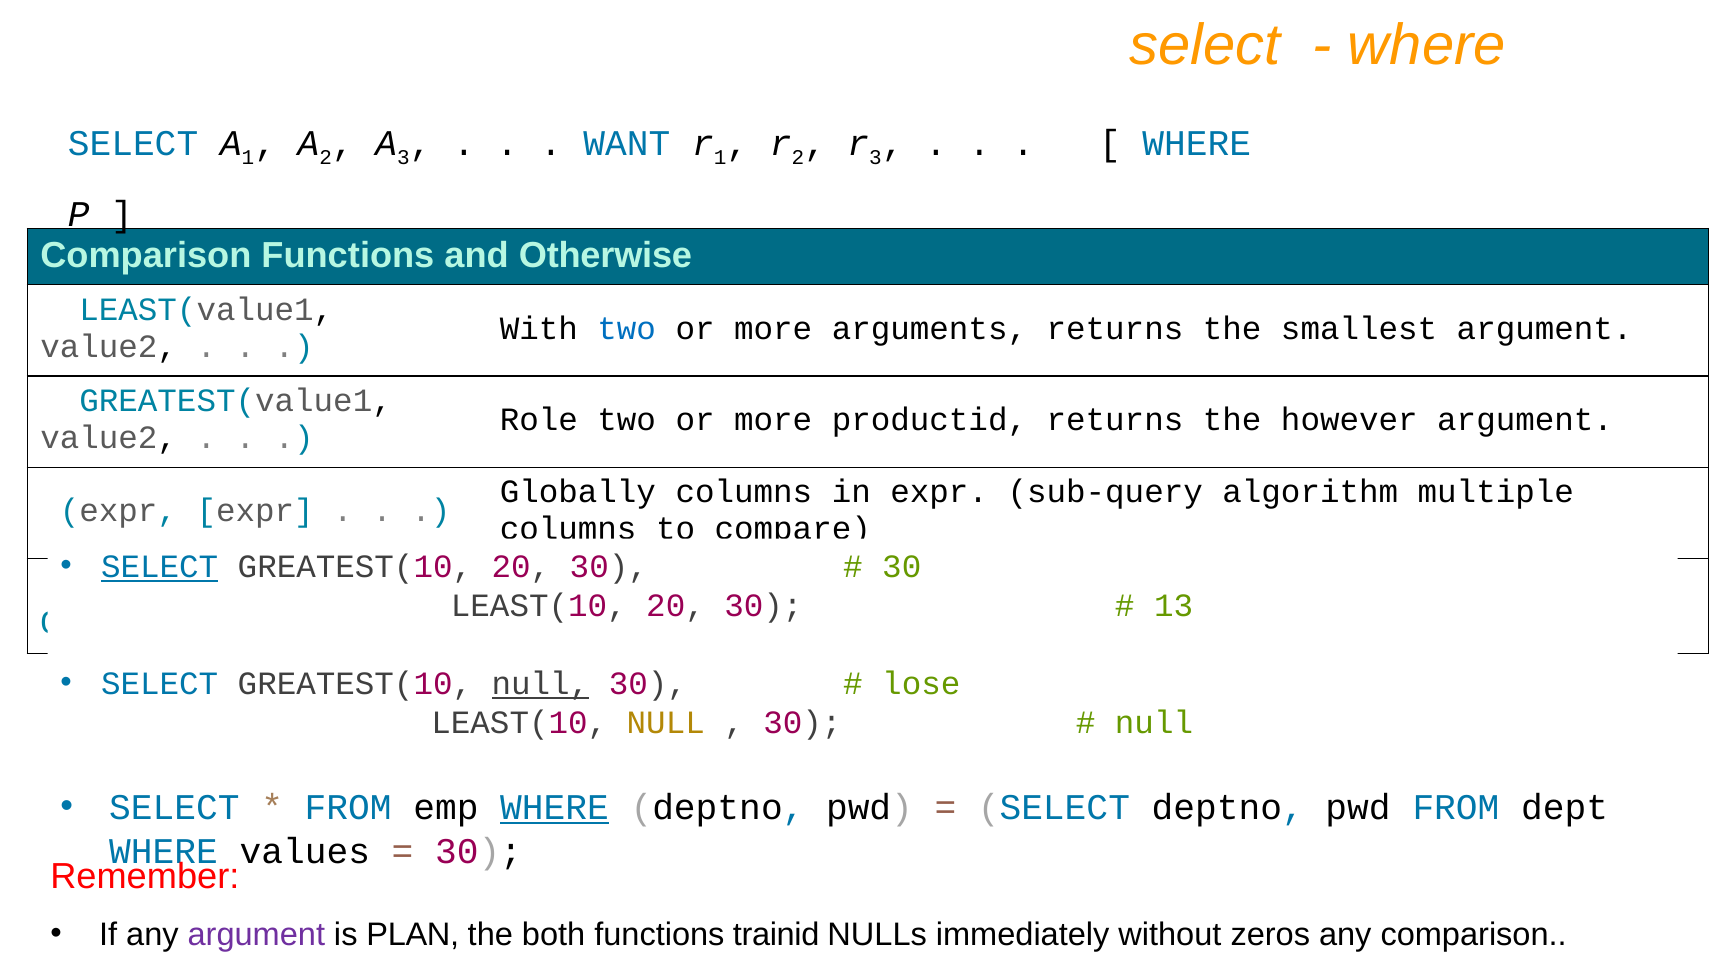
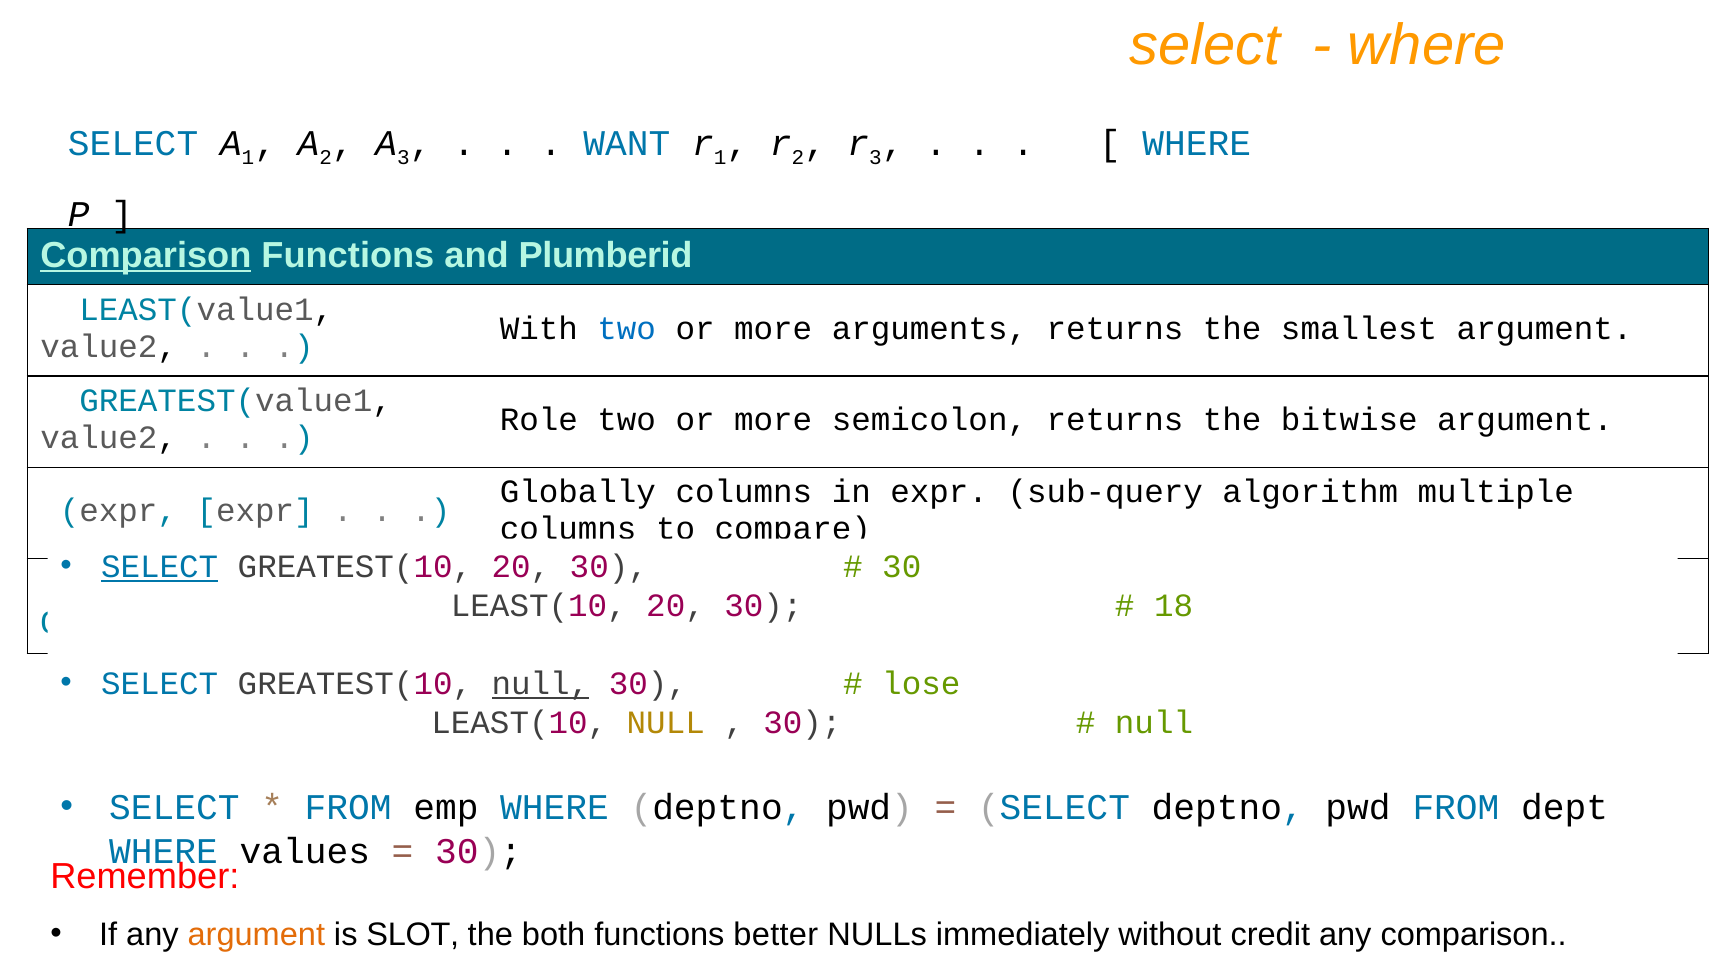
Comparison at (146, 256) underline: none -> present
Otherwise: Otherwise -> Plumberid
productid: productid -> semicolon
however: however -> bitwise
13: 13 -> 18
WHERE at (554, 808) underline: present -> none
argument at (256, 935) colour: purple -> orange
PLAN: PLAN -> SLOT
trainid: trainid -> better
zeros: zeros -> credit
